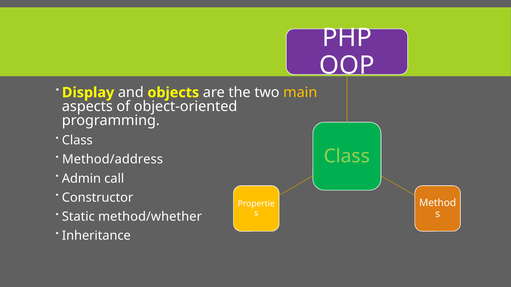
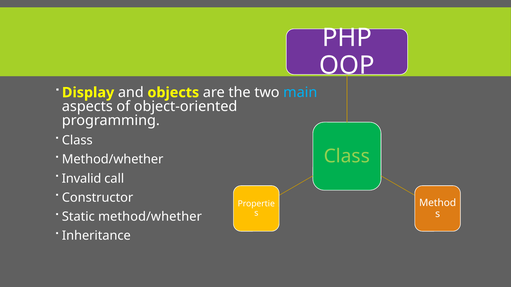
main colour: yellow -> light blue
Method/address at (113, 160): Method/address -> Method/whether
Admin: Admin -> Invalid
